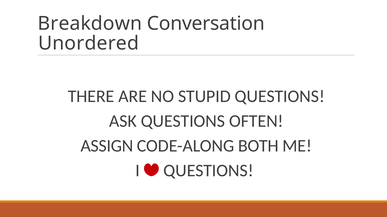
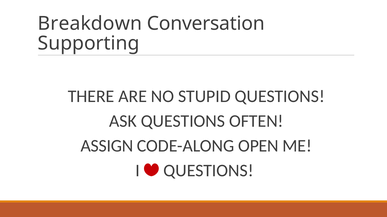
Unordered: Unordered -> Supporting
BOTH: BOTH -> OPEN
